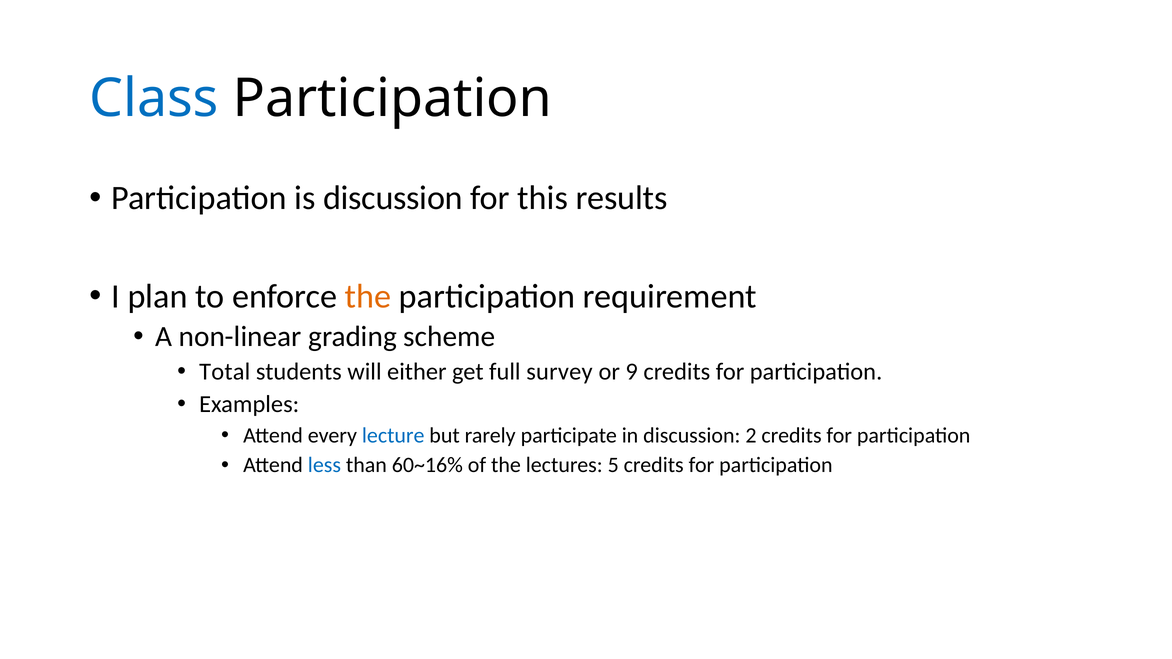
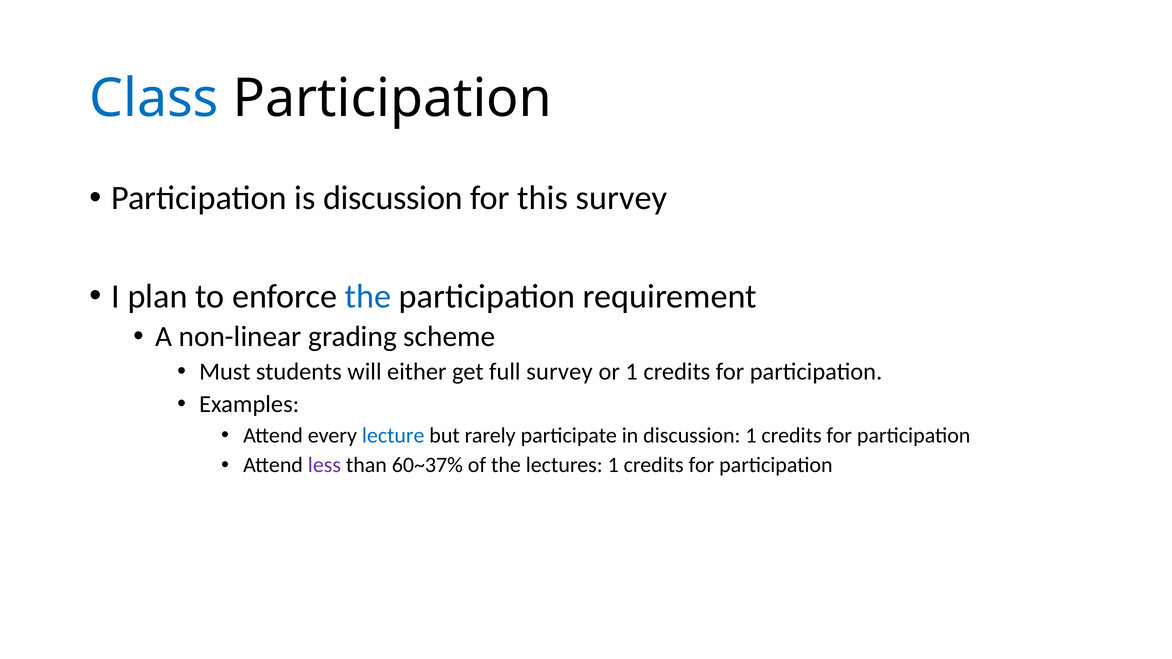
this results: results -> survey
the at (368, 296) colour: orange -> blue
Total: Total -> Must
or 9: 9 -> 1
discussion 2: 2 -> 1
less colour: blue -> purple
60~16%: 60~16% -> 60~37%
lectures 5: 5 -> 1
